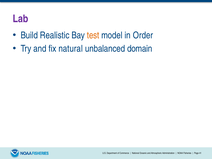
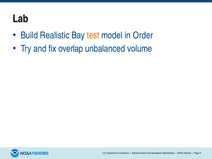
Lab colour: purple -> black
natural: natural -> overlap
domain: domain -> volume
